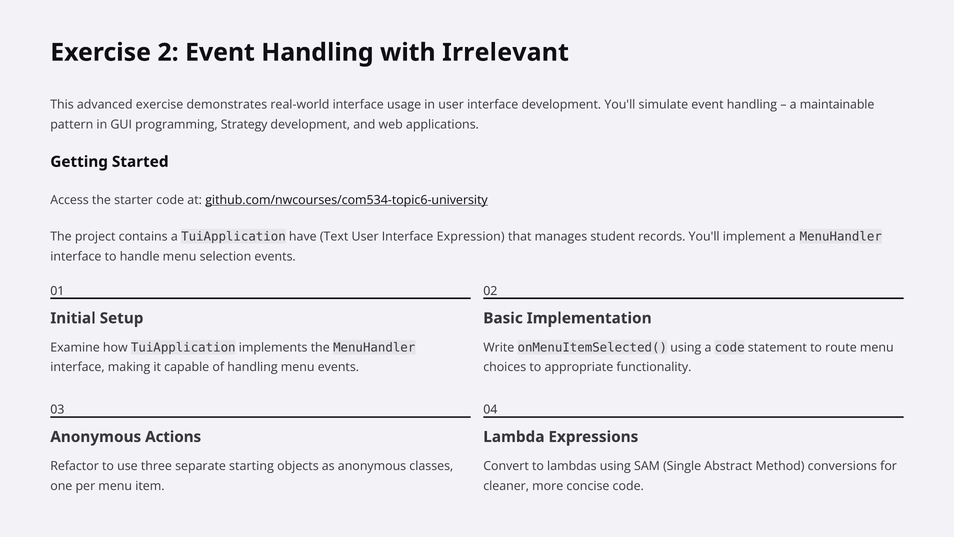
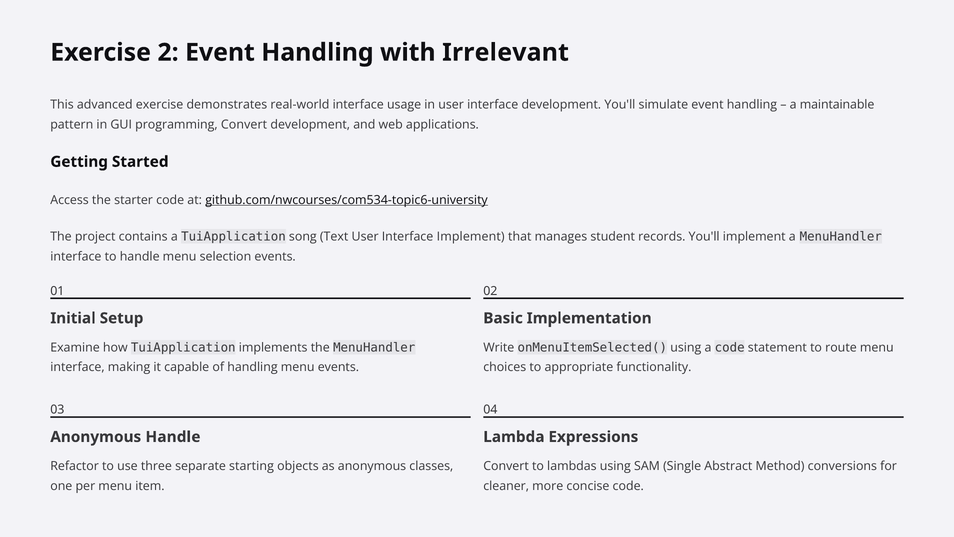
programming Strategy: Strategy -> Convert
have: have -> song
Interface Expression: Expression -> Implement
Anonymous Actions: Actions -> Handle
